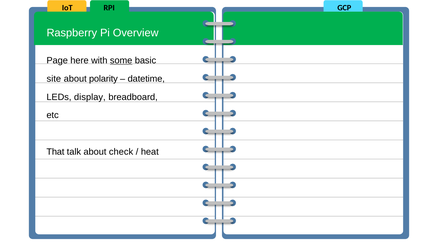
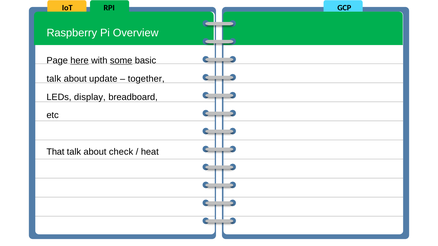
here underline: none -> present
site at (54, 79): site -> talk
polarity: polarity -> update
datetime: datetime -> together
